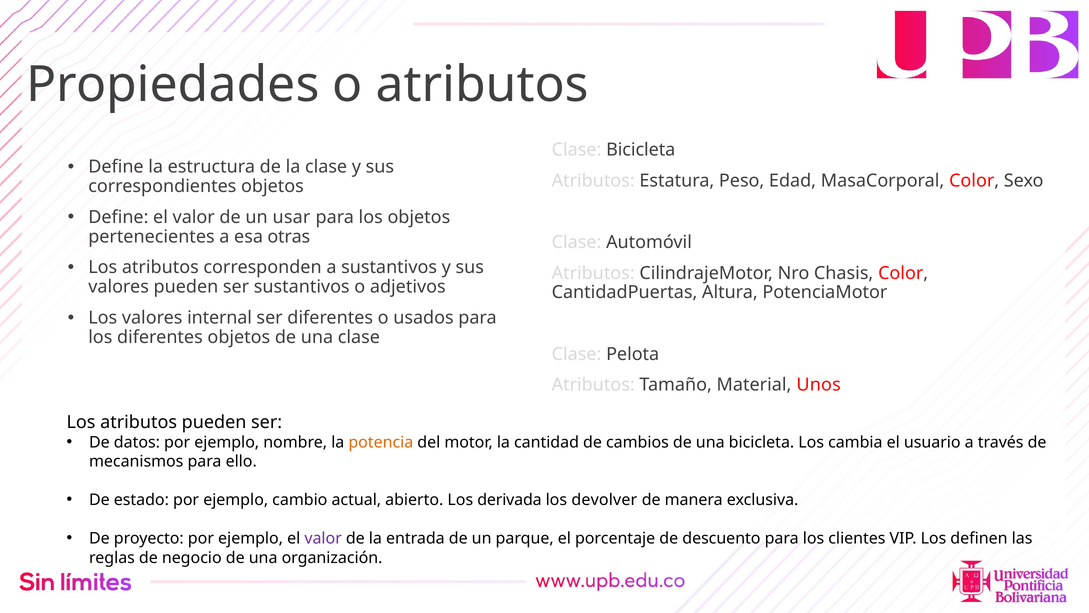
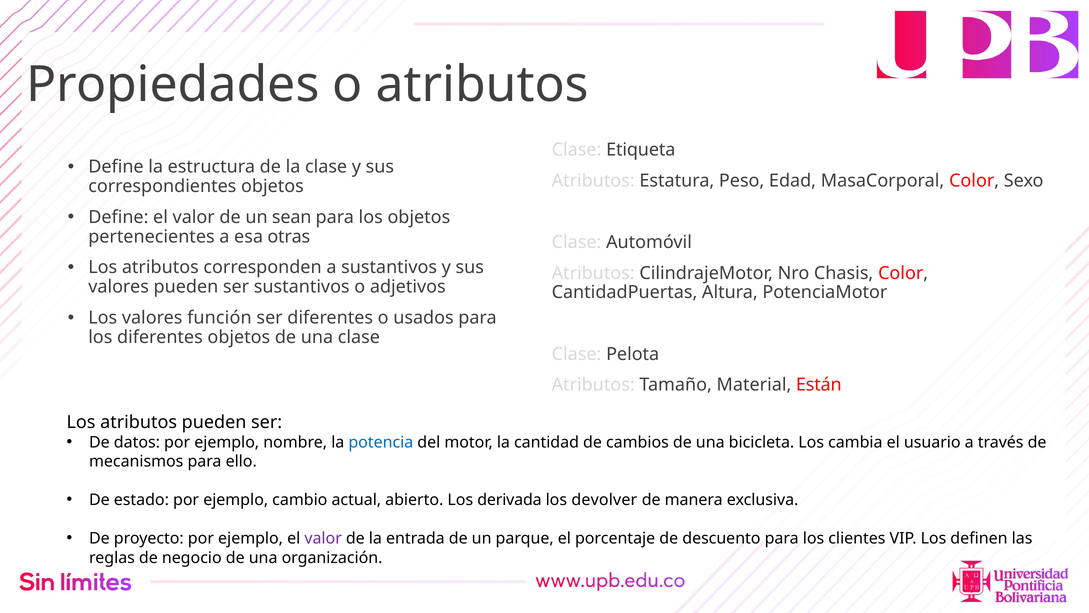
Clase Bicicleta: Bicicleta -> Etiqueta
usar: usar -> sean
internal: internal -> función
Unos: Unos -> Están
potencia colour: orange -> blue
